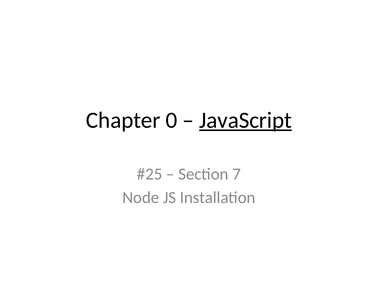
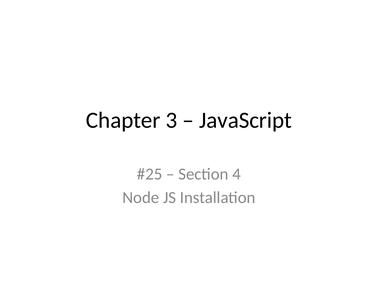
0: 0 -> 3
JavaScript underline: present -> none
7: 7 -> 4
